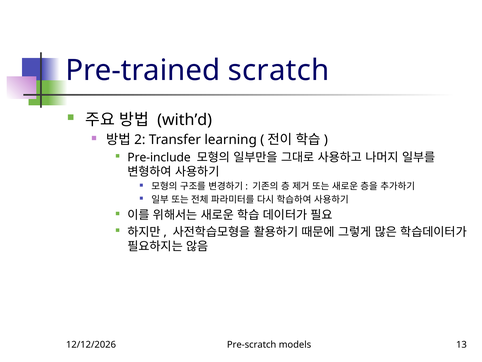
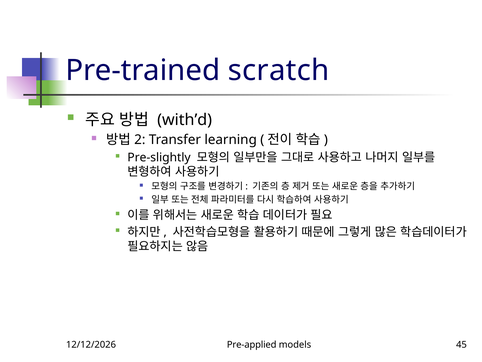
Pre-include: Pre-include -> Pre-slightly
Pre-scratch: Pre-scratch -> Pre-applied
13: 13 -> 45
